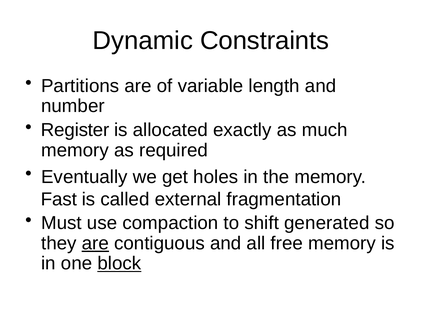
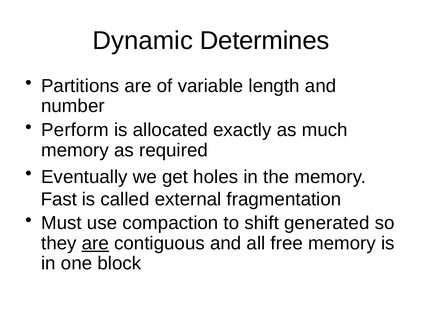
Constraints: Constraints -> Determines
Register: Register -> Perform
block underline: present -> none
